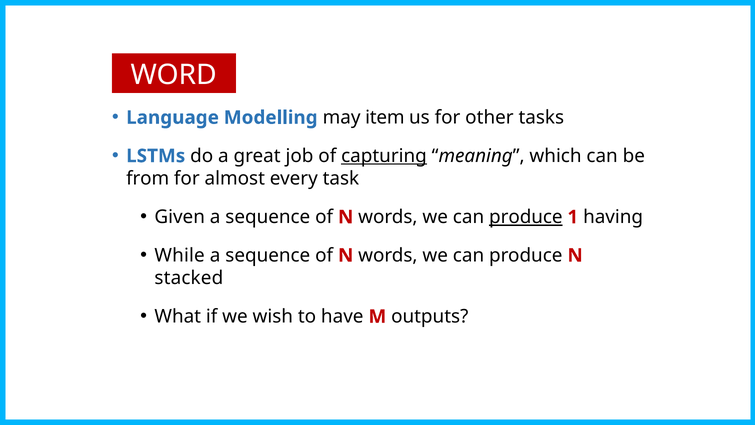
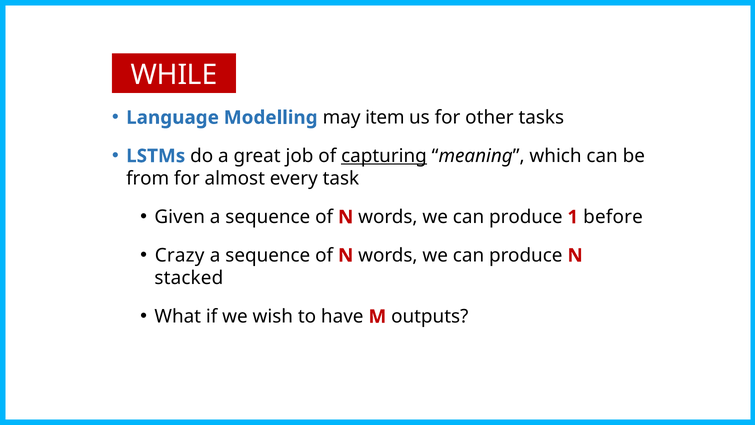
WORD: WORD -> WHILE
produce at (526, 217) underline: present -> none
having: having -> before
While: While -> Crazy
